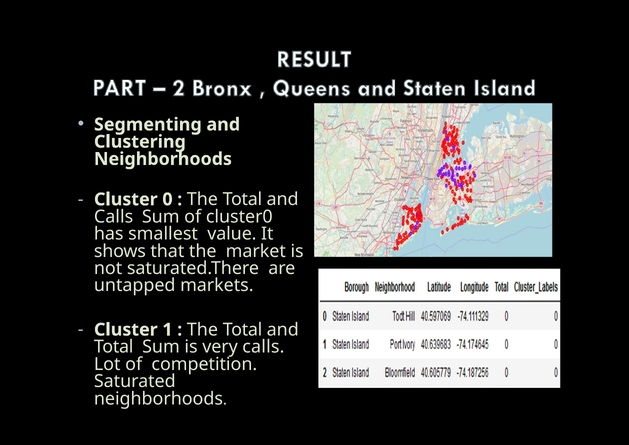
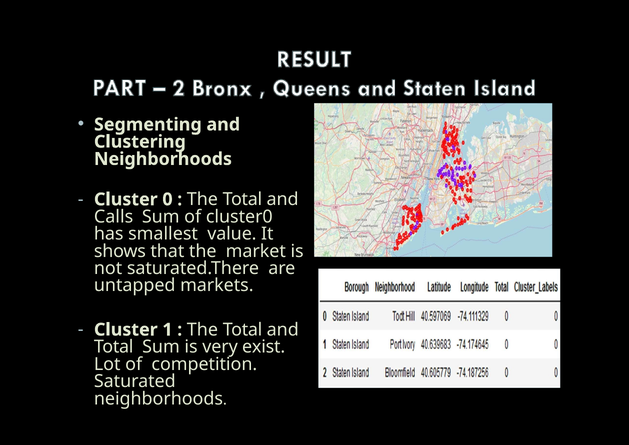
very calls: calls -> exist
